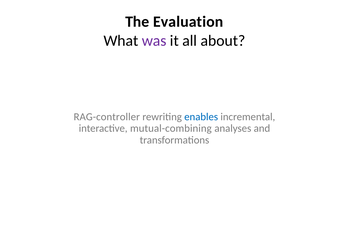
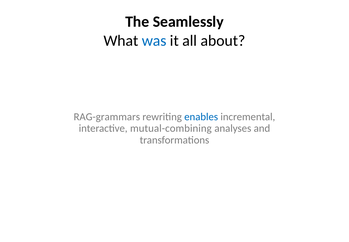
Evaluation: Evaluation -> Seamlessly
was colour: purple -> blue
RAG-controller: RAG-controller -> RAG-grammars
